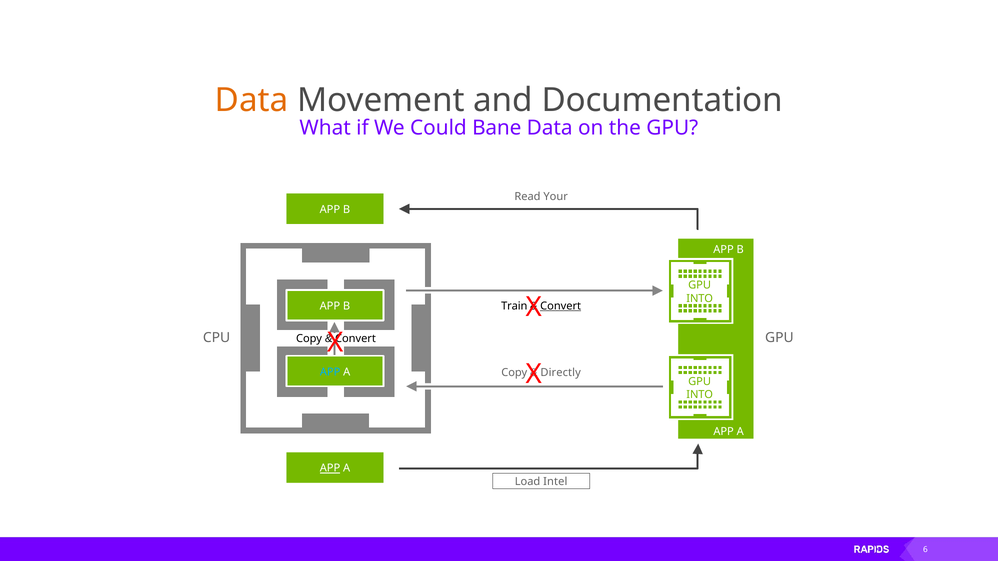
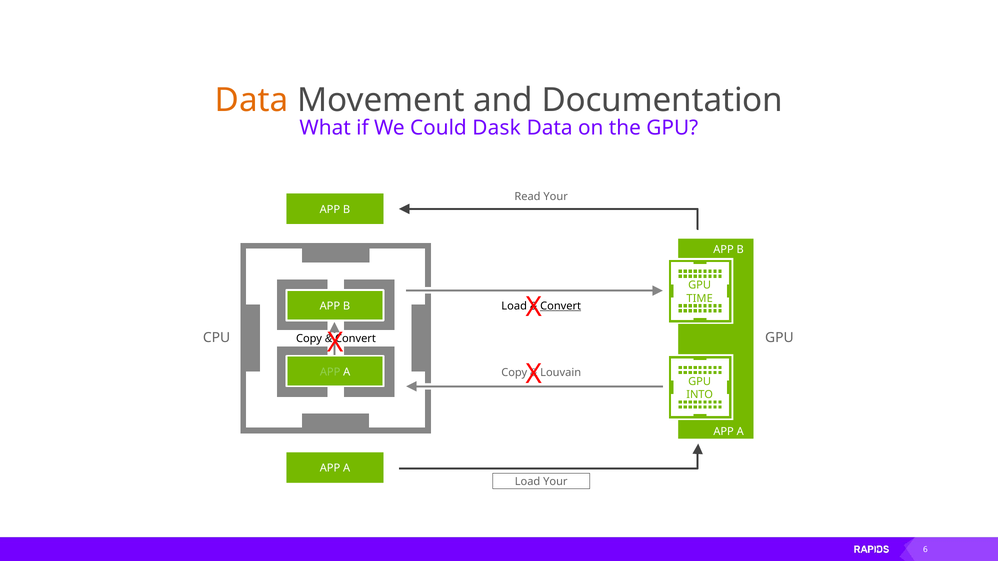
Bane: Bane -> Dask
INTO at (700, 299): INTO -> TIME
Train at (514, 306): Train -> Load
APP at (330, 372) colour: light blue -> light green
Directly: Directly -> Louvain
APP at (330, 469) underline: present -> none
Load Intel: Intel -> Your
